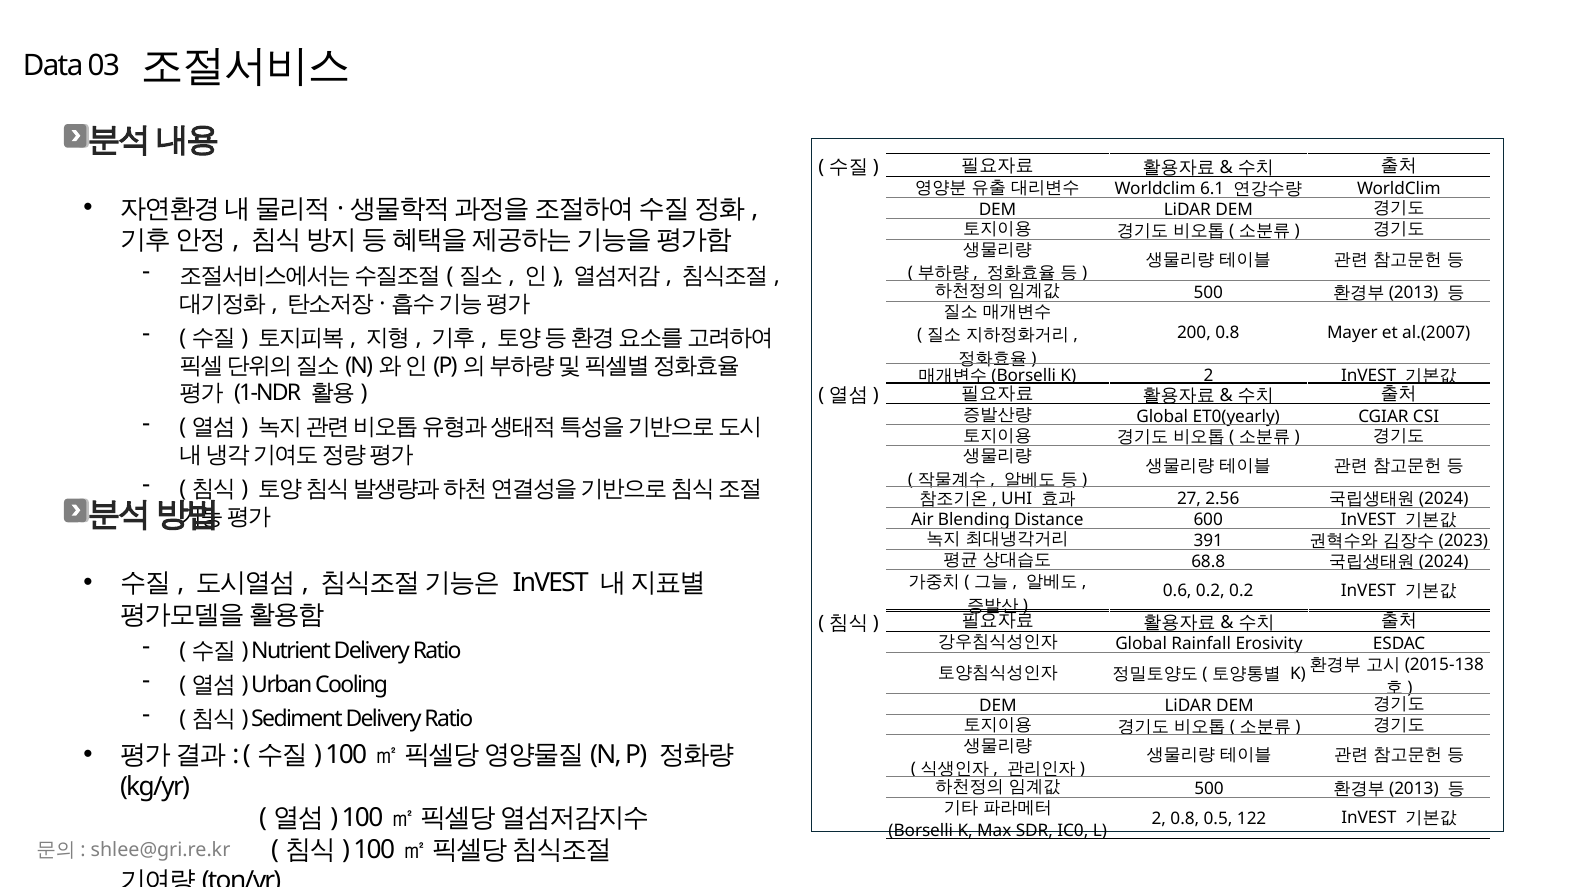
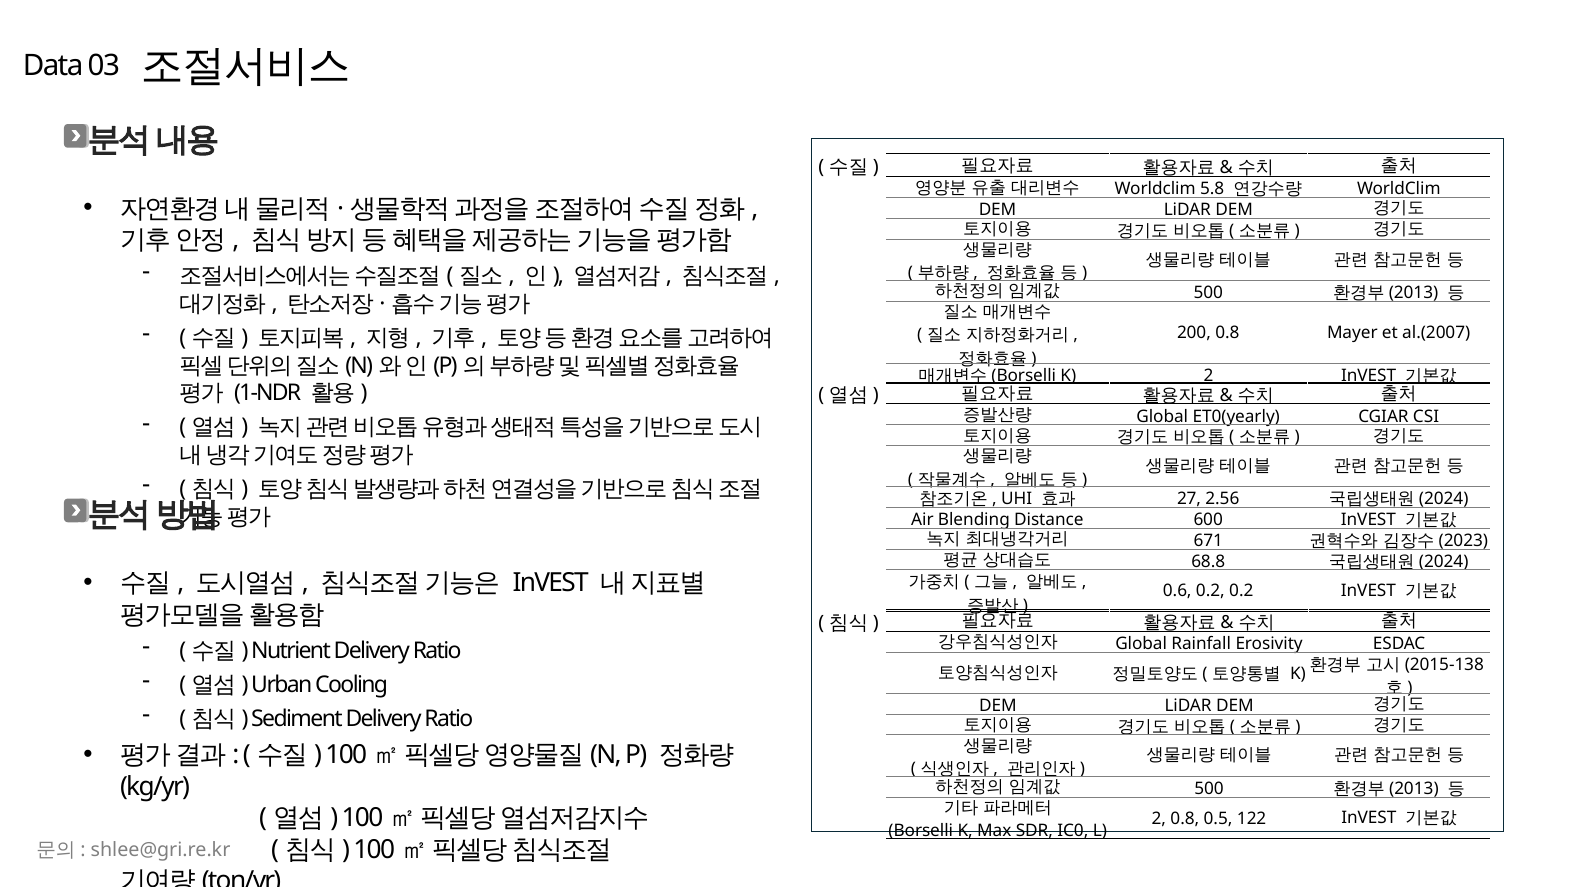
6.1: 6.1 -> 5.8
391: 391 -> 671
